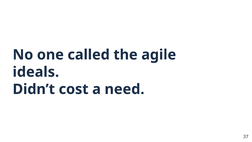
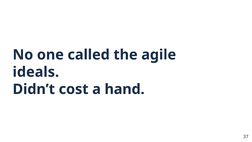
need: need -> hand
